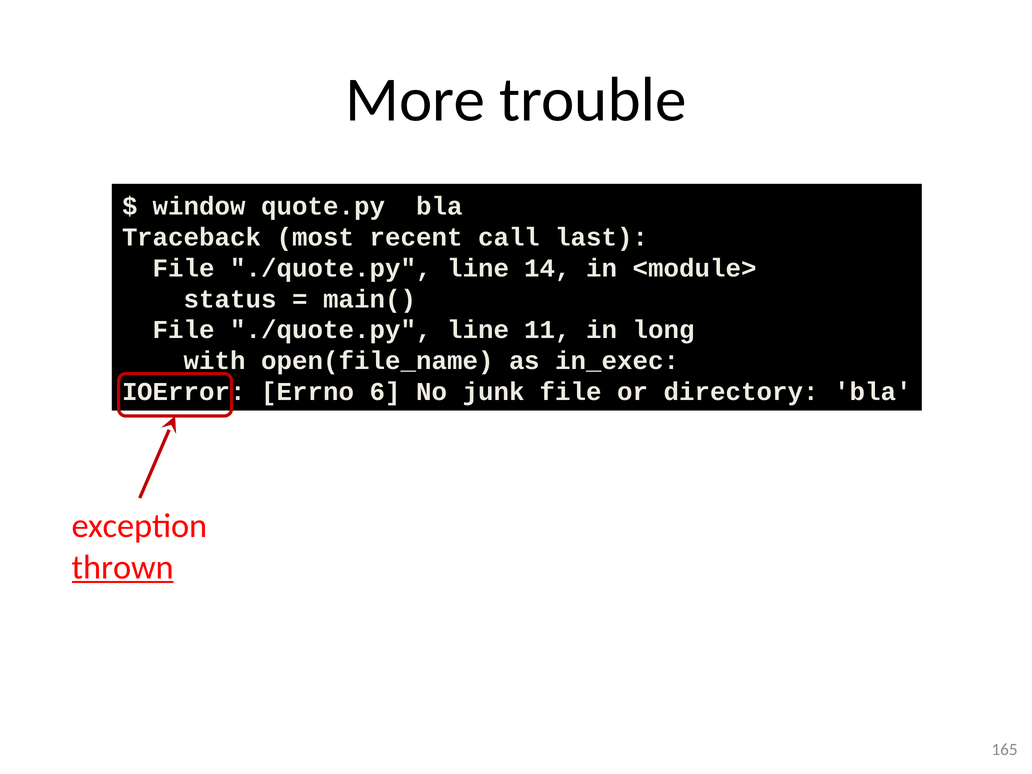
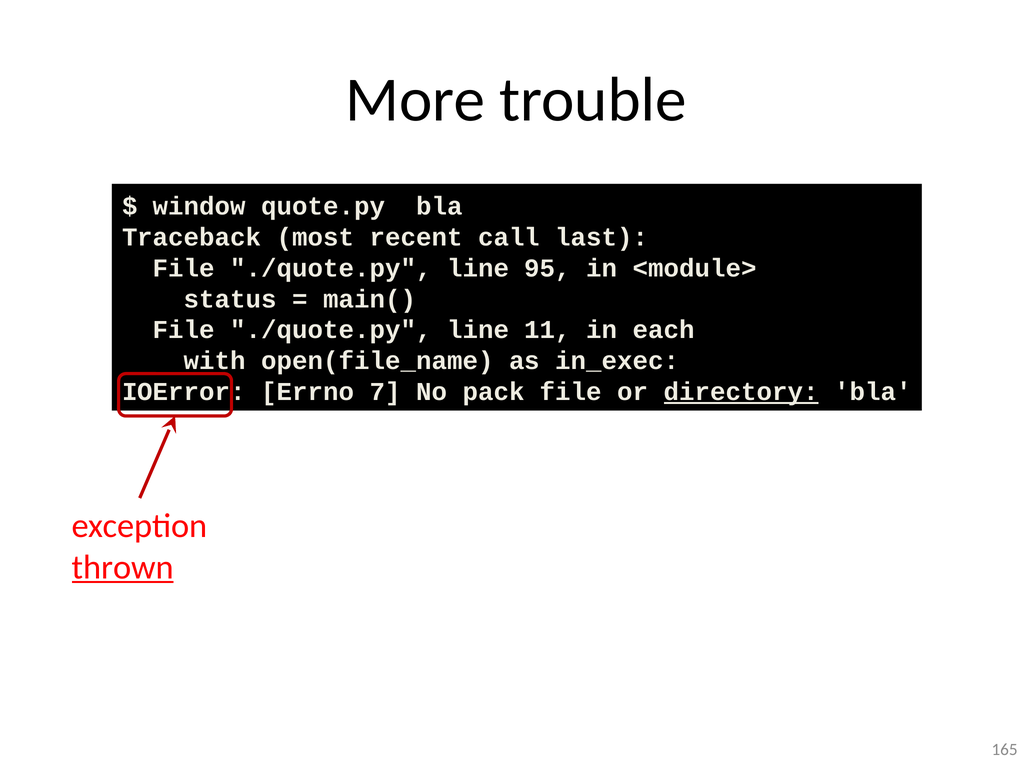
14: 14 -> 95
long: long -> each
6: 6 -> 7
junk: junk -> pack
directory underline: none -> present
